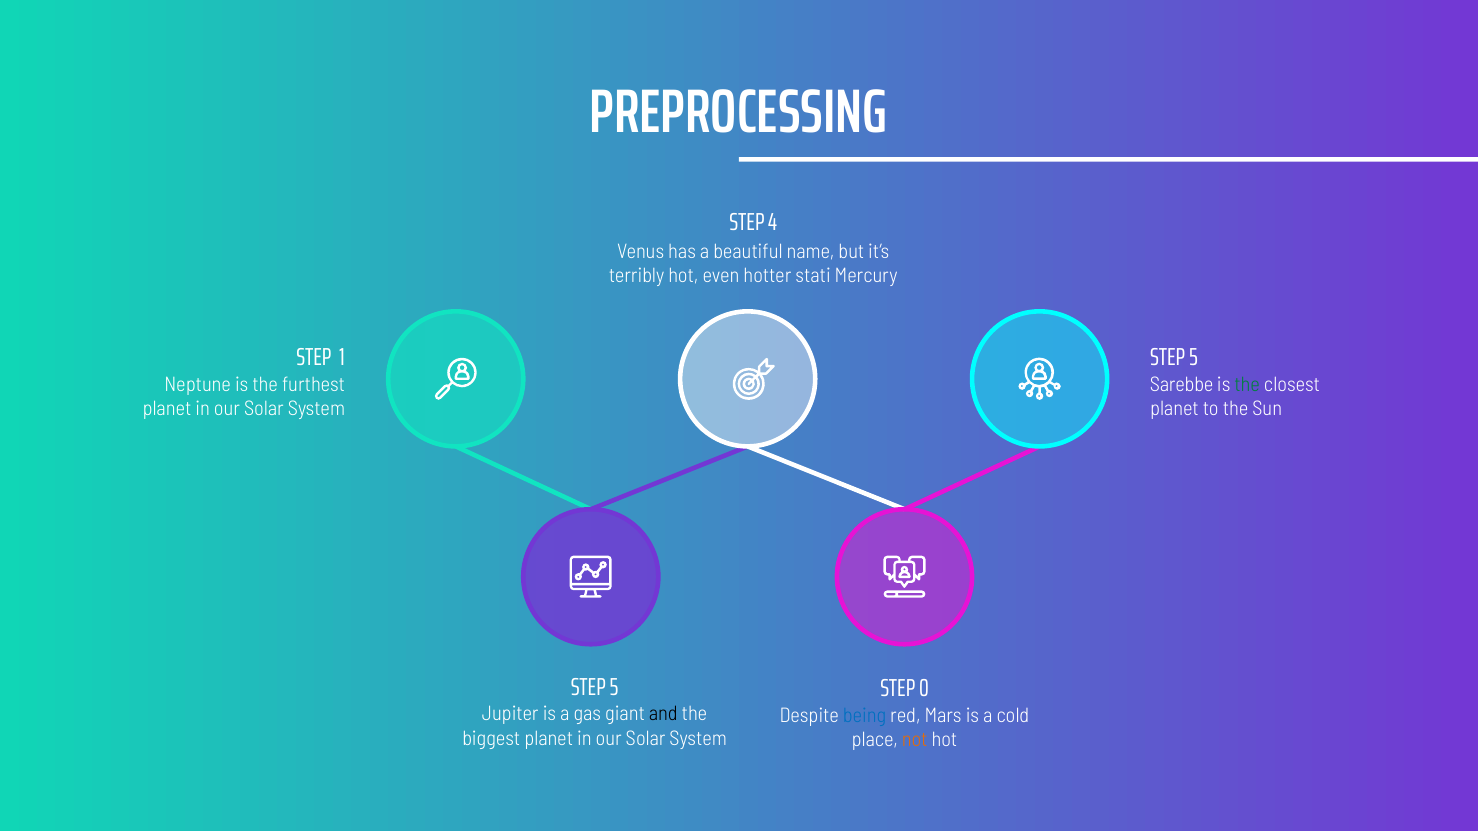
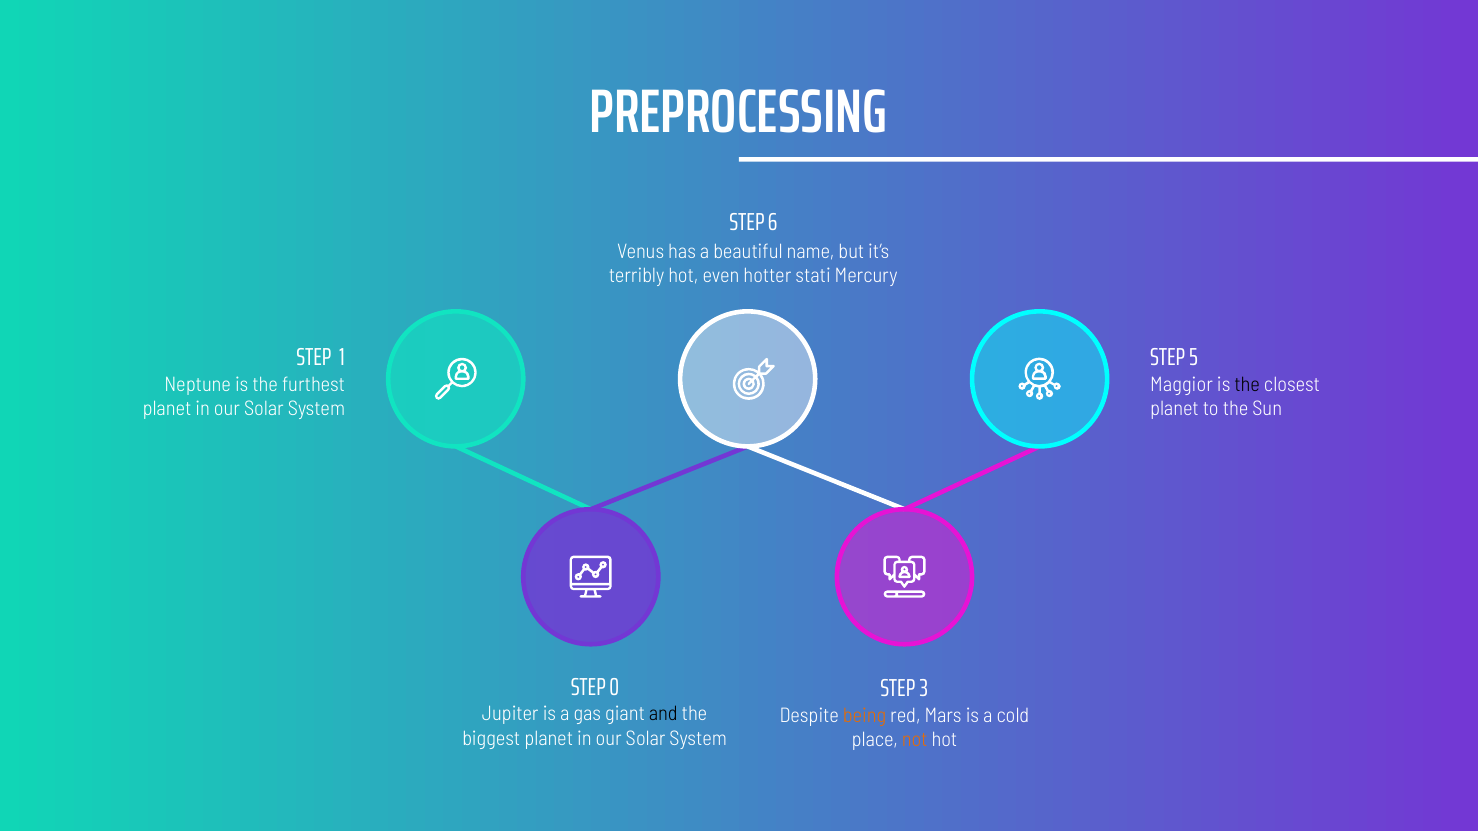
4: 4 -> 6
Sarebbe: Sarebbe -> Maggior
the at (1247, 385) colour: green -> black
5 at (614, 688): 5 -> 0
0: 0 -> 3
being colour: blue -> orange
